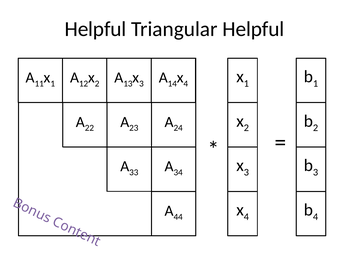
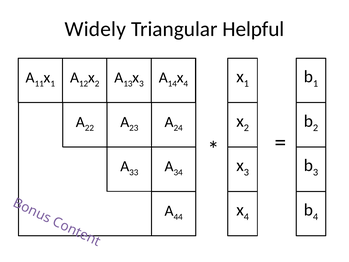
Helpful at (95, 29): Helpful -> Widely
